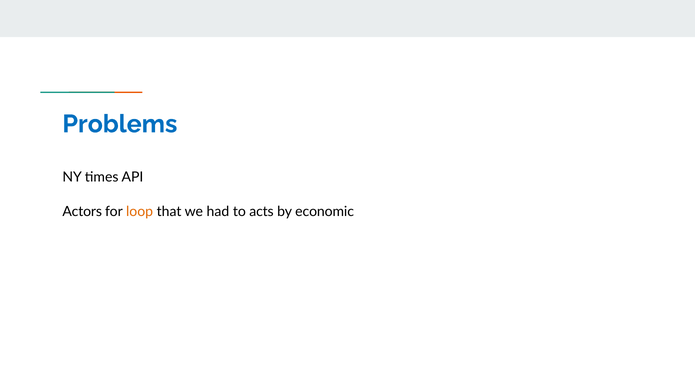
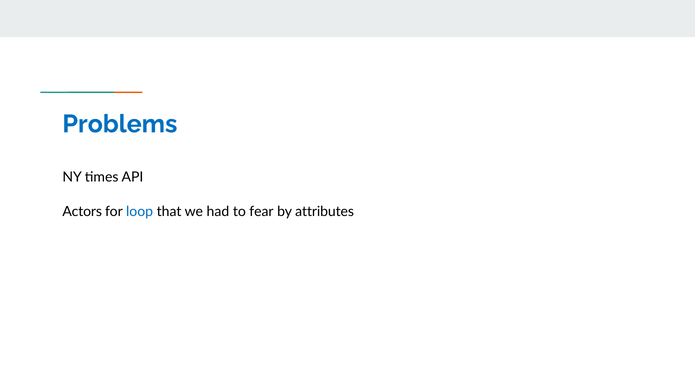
loop colour: orange -> blue
acts: acts -> fear
economic: economic -> attributes
